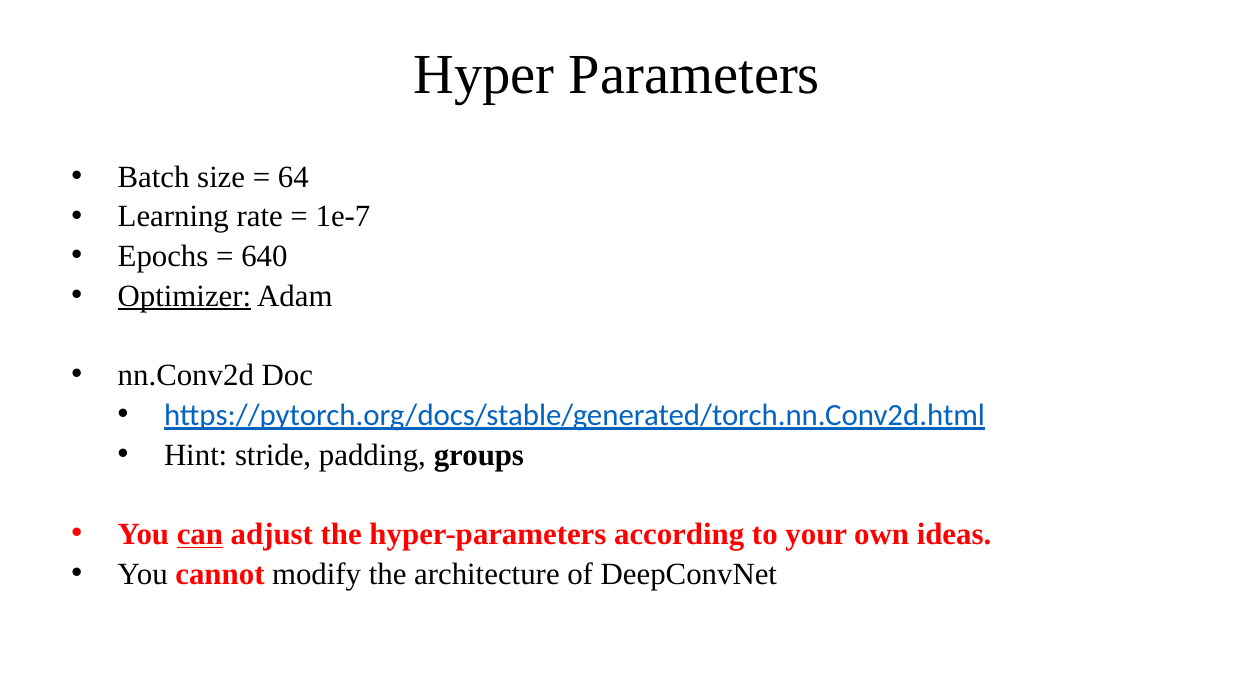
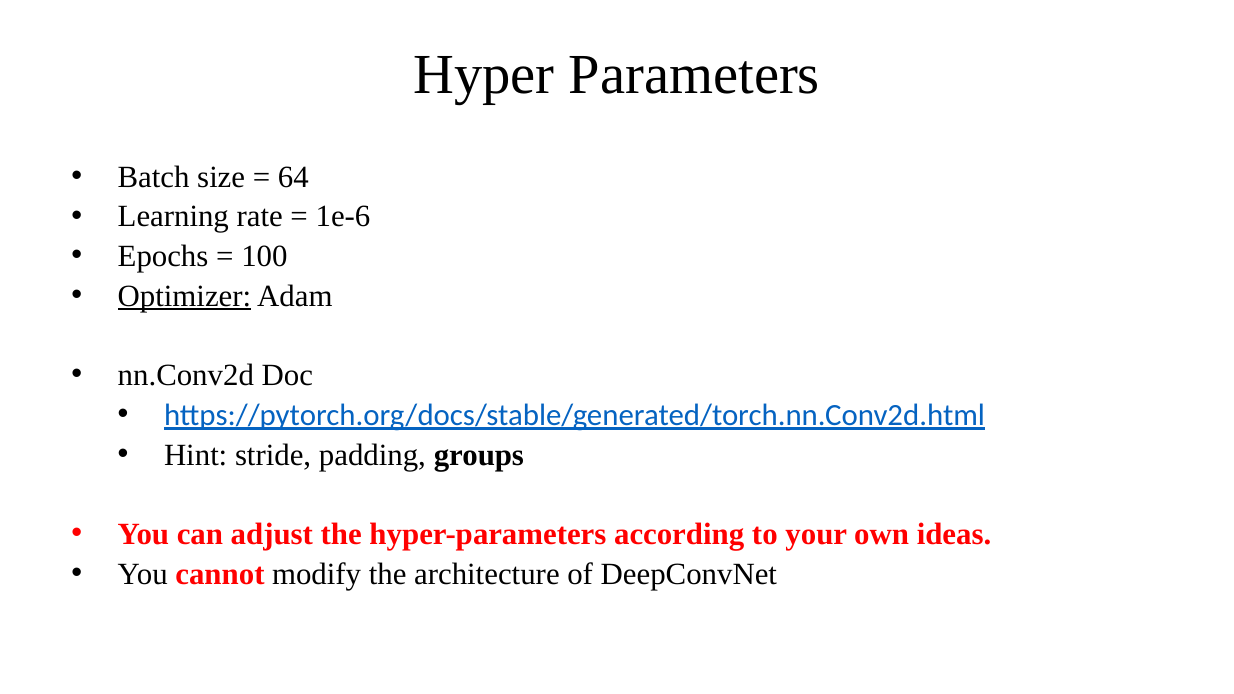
1e-7: 1e-7 -> 1e-6
640: 640 -> 100
can underline: present -> none
